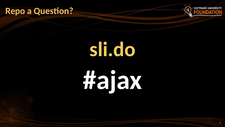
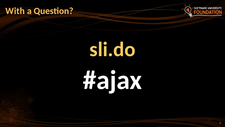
Repo: Repo -> With
